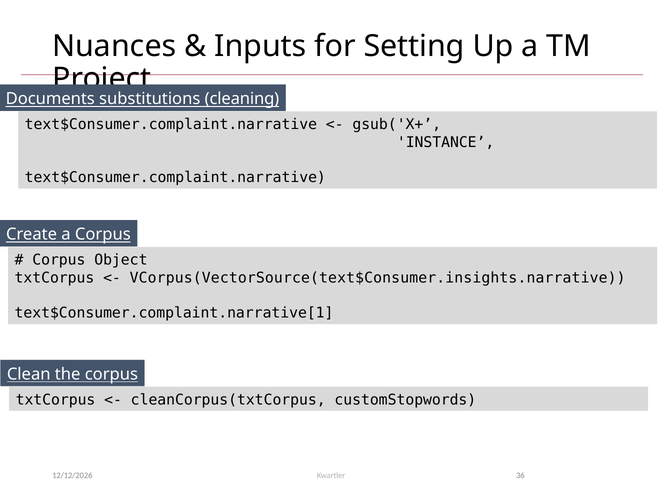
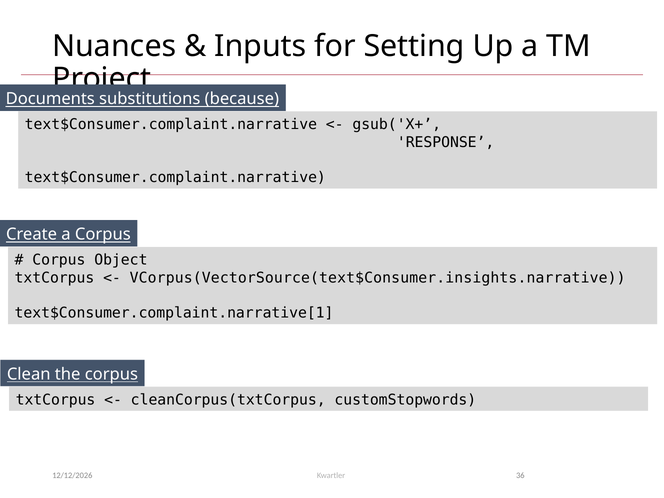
cleaning: cleaning -> because
INSTANCE: INSTANCE -> RESPONSE
